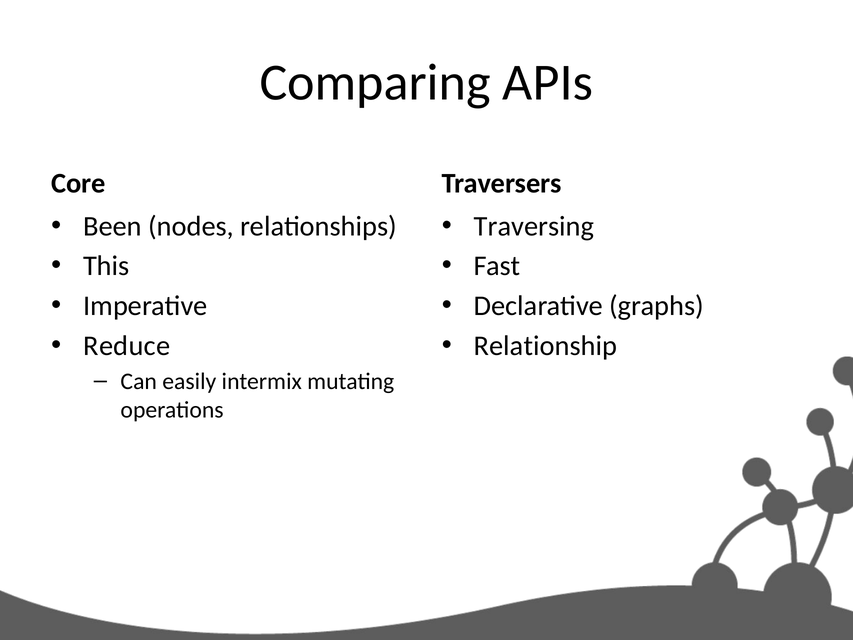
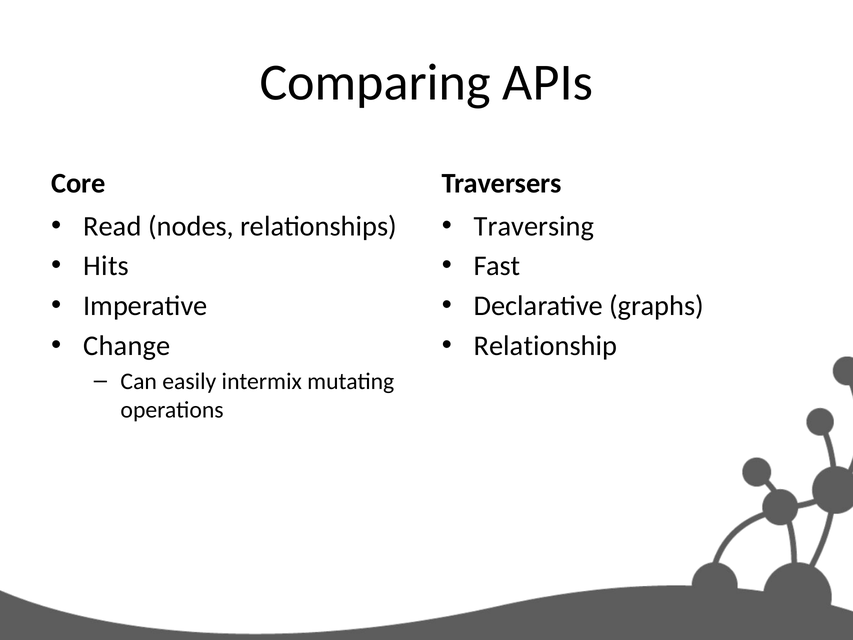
Been: Been -> Read
This: This -> Hits
Reduce: Reduce -> Change
